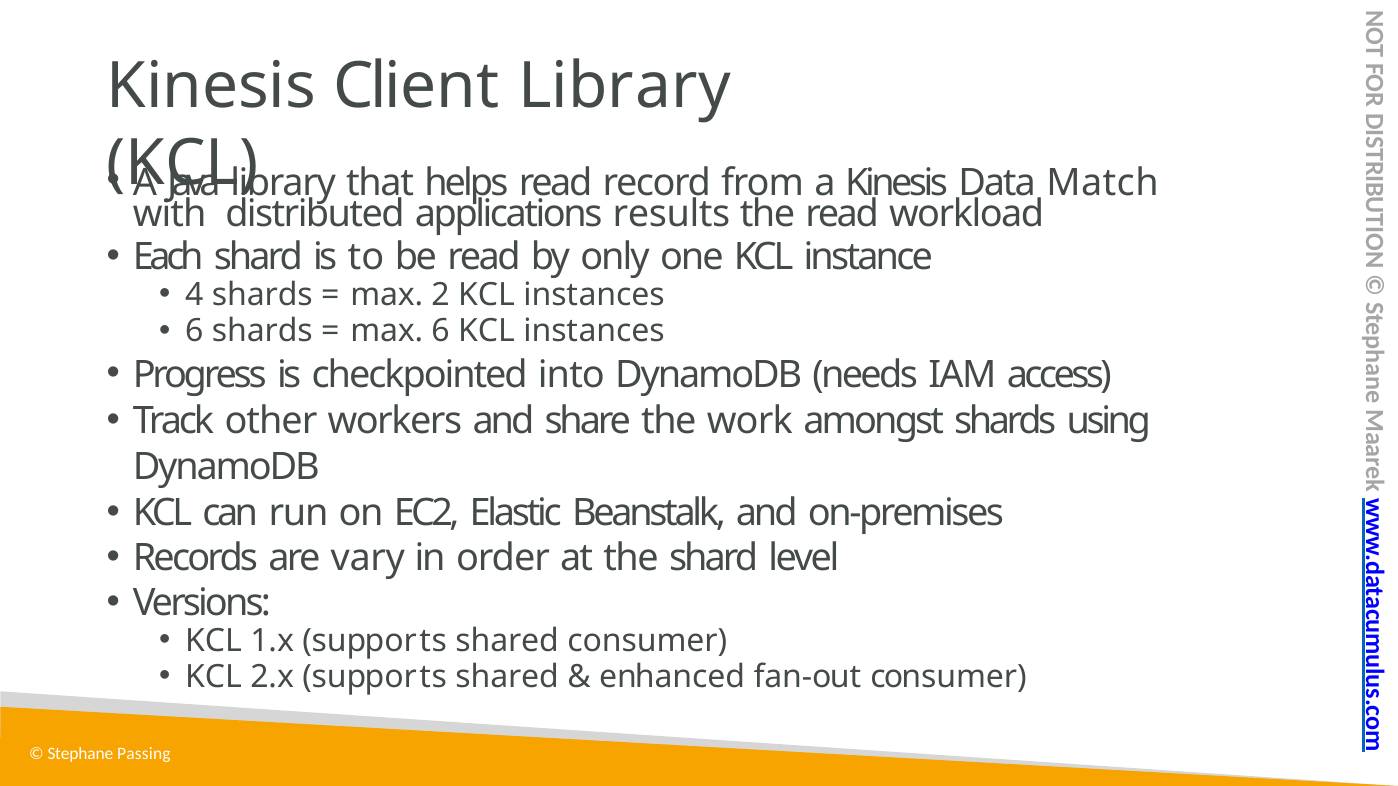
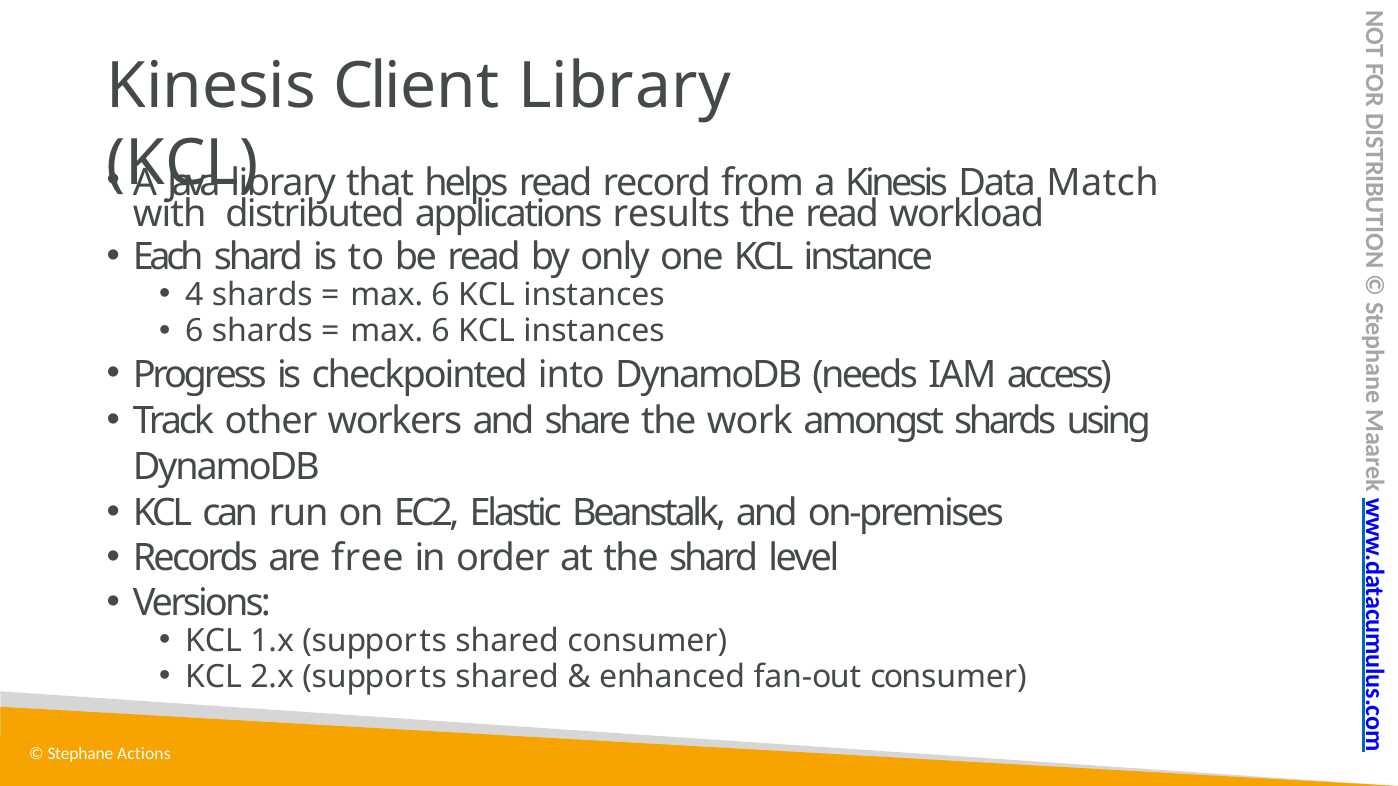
2 at (441, 295): 2 -> 6
vary: vary -> free
Passing: Passing -> Actions
